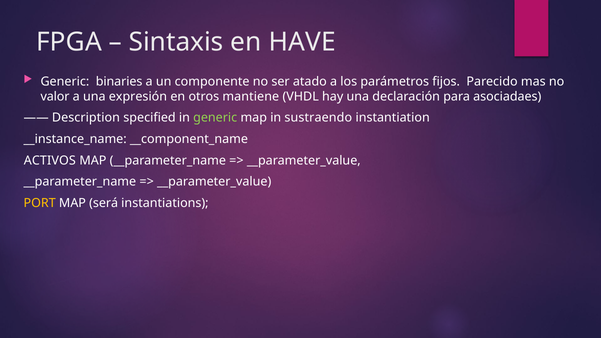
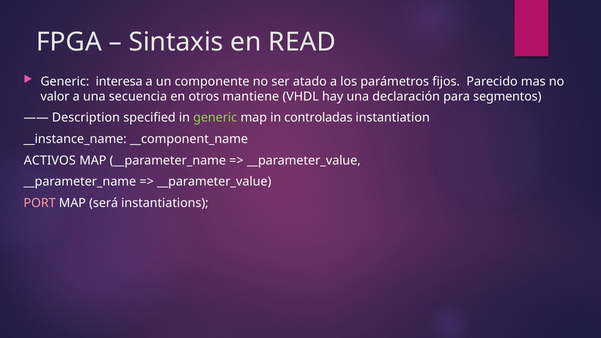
HAVE: HAVE -> READ
binaries: binaries -> interesa
expresión: expresión -> secuencia
asociadaes: asociadaes -> segmentos
sustraendo: sustraendo -> controladas
PORT colour: yellow -> pink
